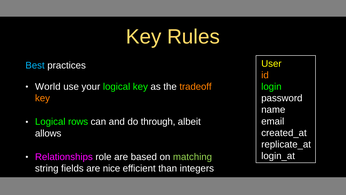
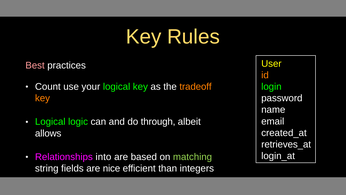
Best colour: light blue -> pink
World: World -> Count
rows: rows -> logic
replicate_at: replicate_at -> retrieves_at
role: role -> into
